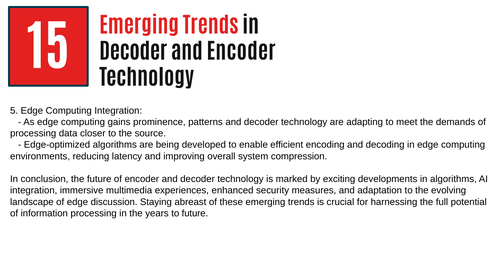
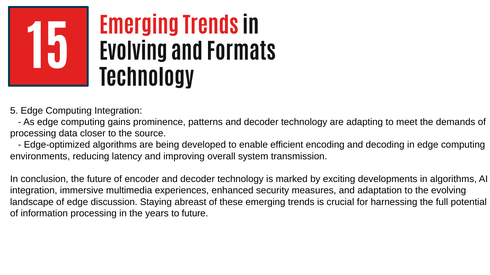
Decoder at (133, 53): Decoder -> Evolving
and Encoder: Encoder -> Formats
compression: compression -> transmission
